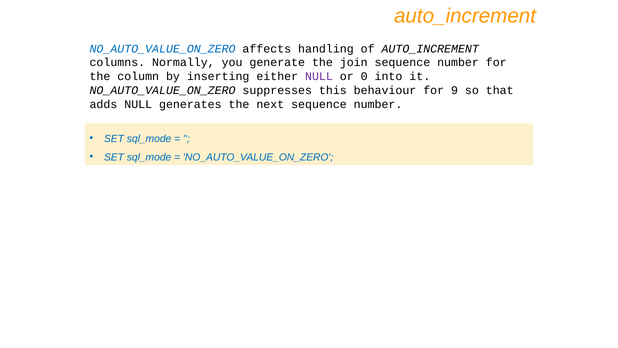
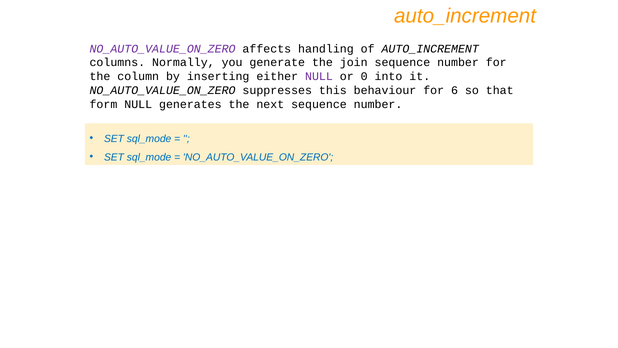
NO_AUTO_VALUE_ON_ZERO at (163, 49) colour: blue -> purple
9: 9 -> 6
adds: adds -> form
